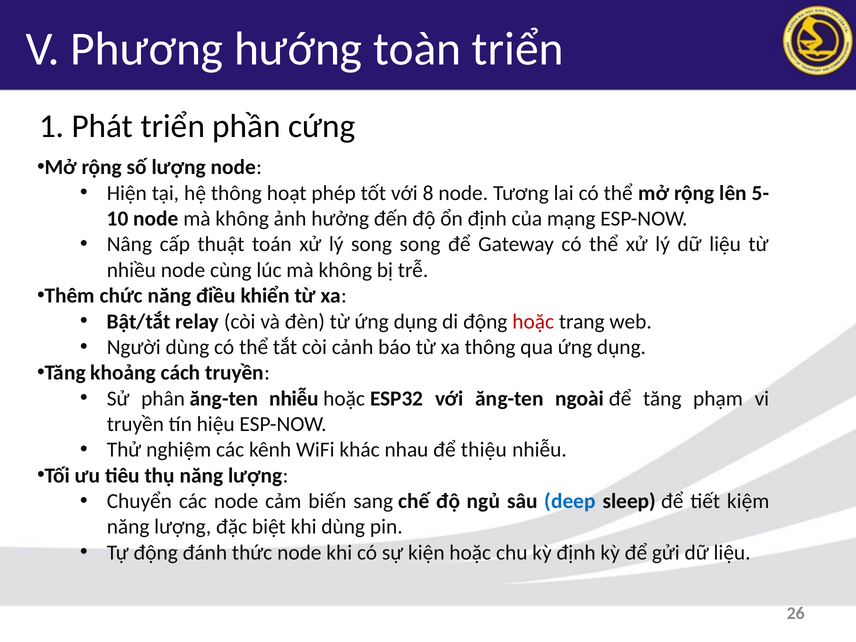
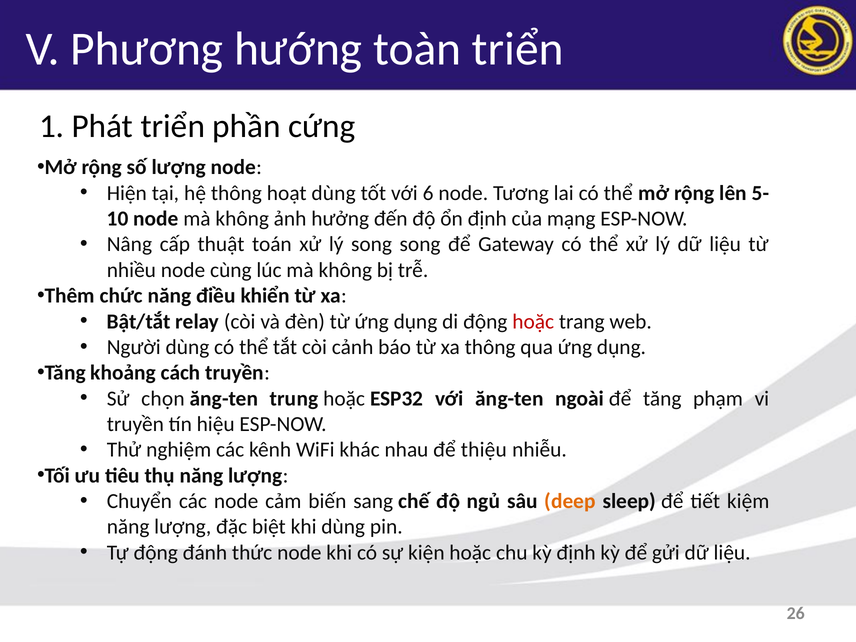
hoạt phép: phép -> dùng
8: 8 -> 6
phân: phân -> chọn
ăng-ten nhiễu: nhiễu -> trung
deep colour: blue -> orange
